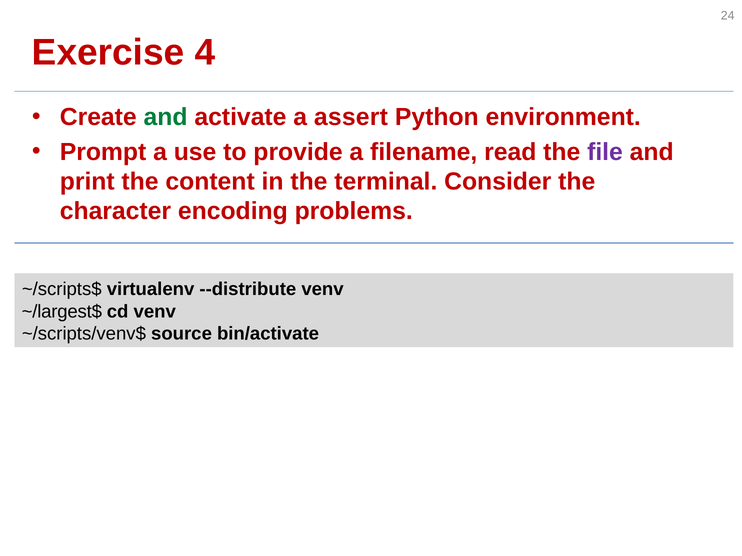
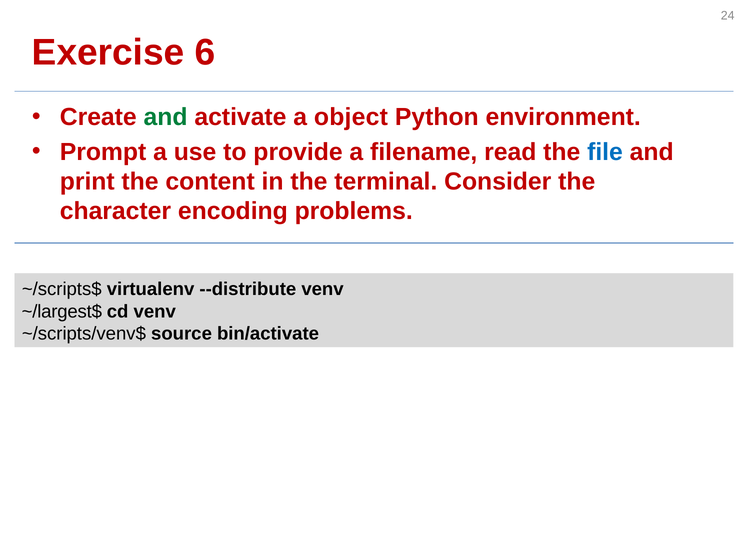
4: 4 -> 6
assert: assert -> object
file colour: purple -> blue
